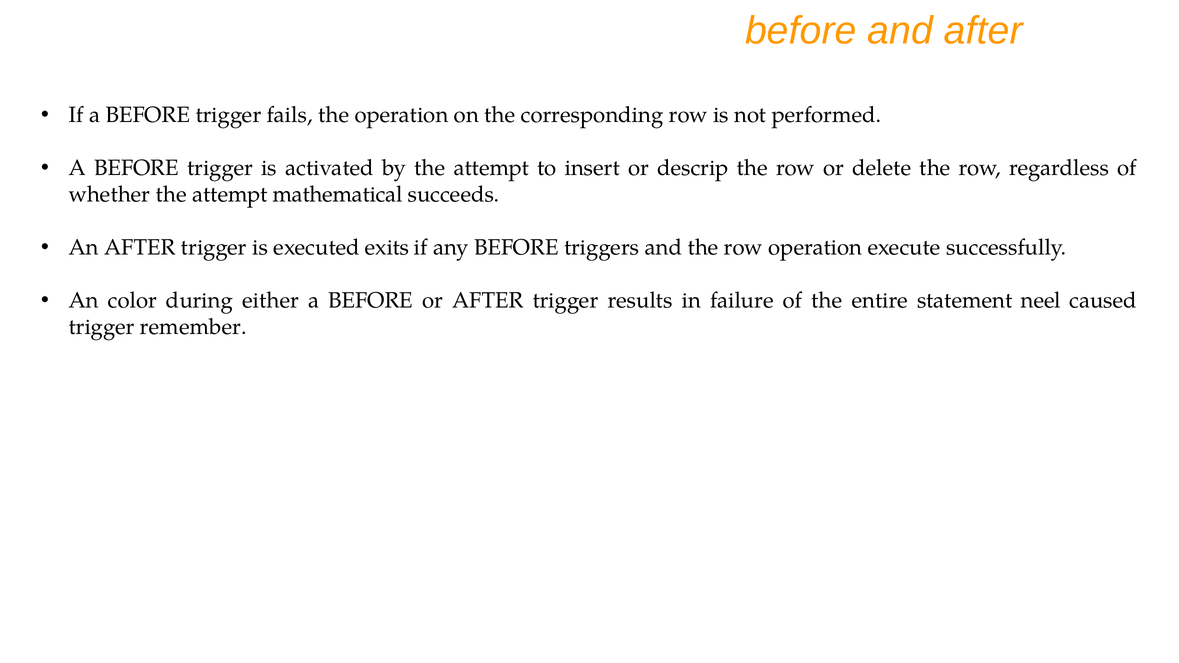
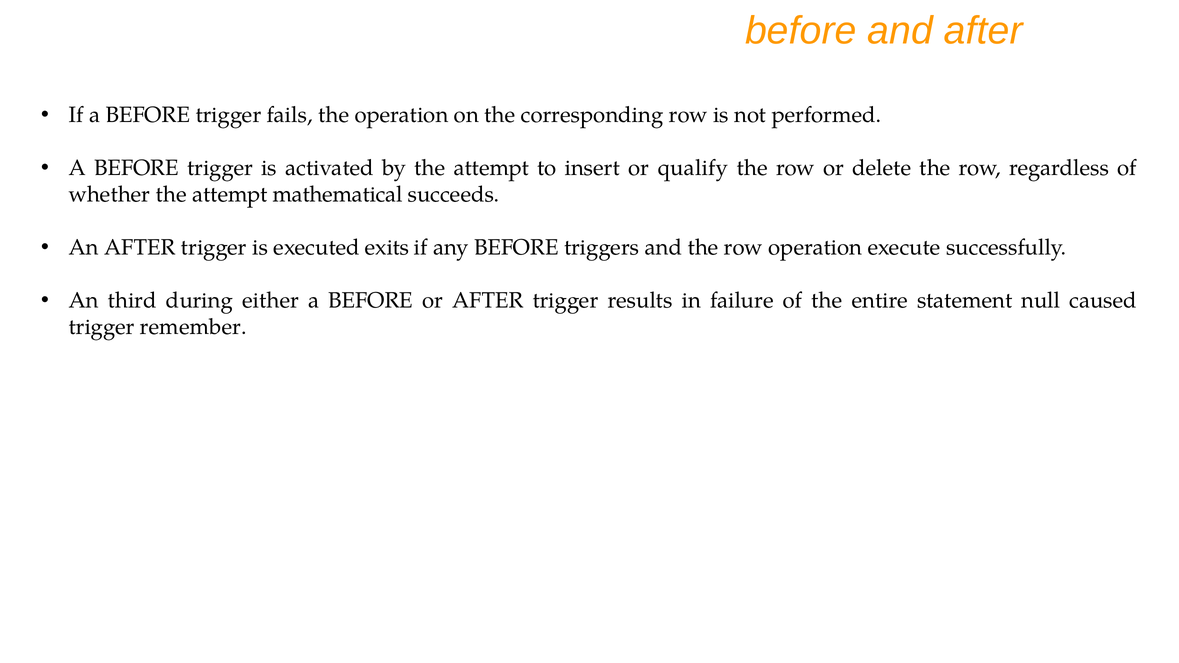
descrip: descrip -> qualify
color: color -> third
neel: neel -> null
